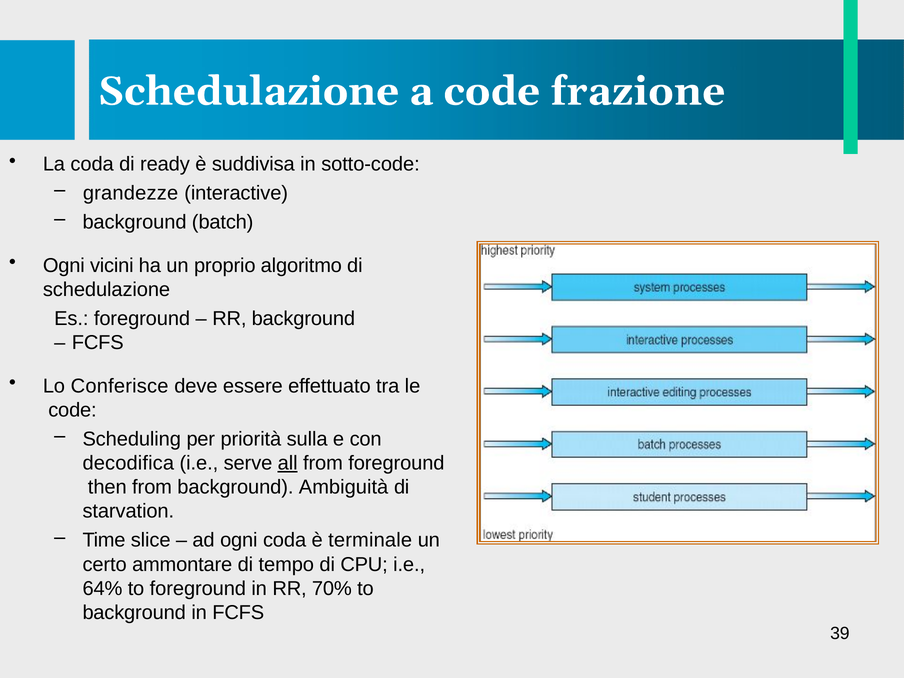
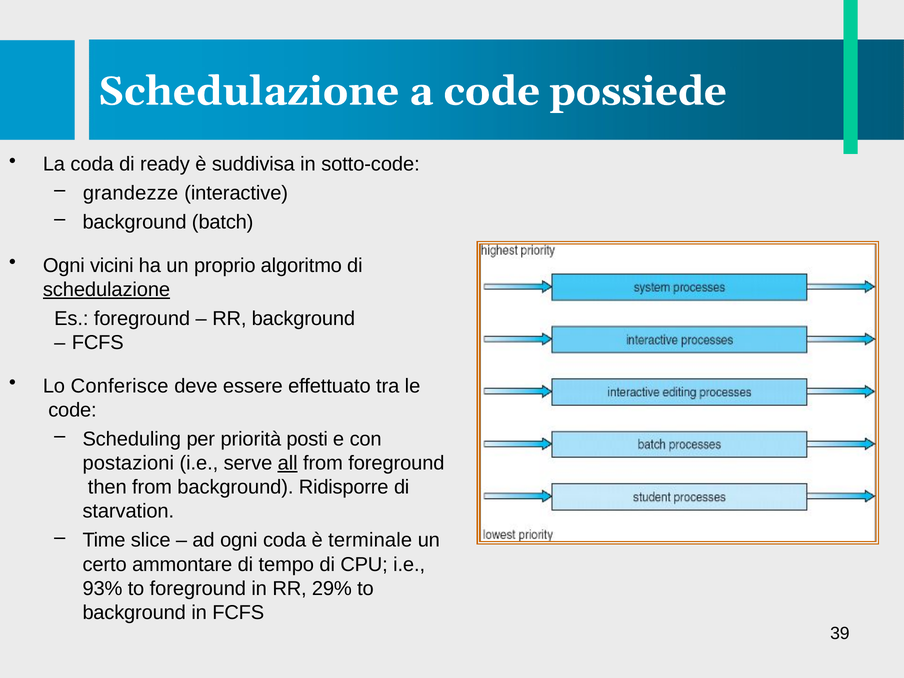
frazione: frazione -> possiede
schedulazione at (107, 290) underline: none -> present
sulla: sulla -> posti
decodifica: decodifica -> postazioni
Ambiguità: Ambiguità -> Ridisporre
64%: 64% -> 93%
70%: 70% -> 29%
